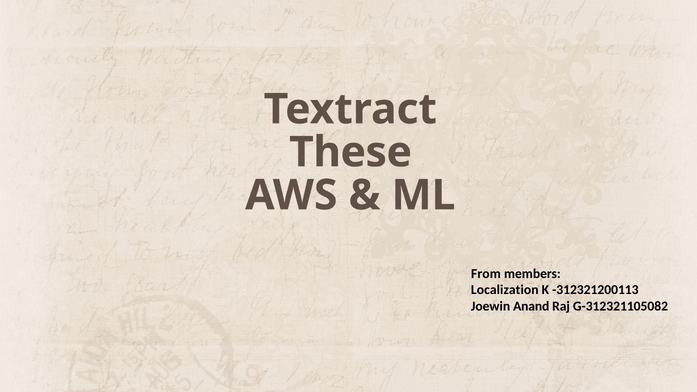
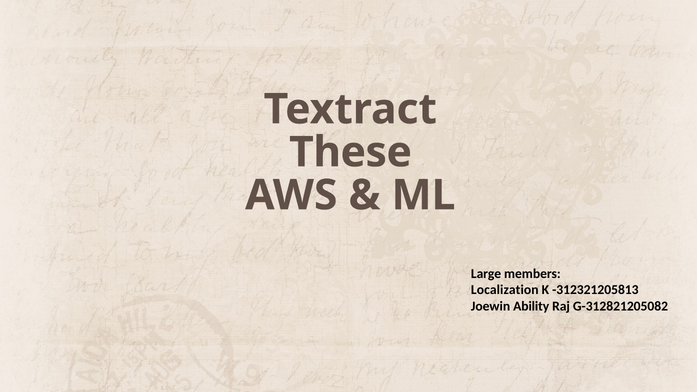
From: From -> Large
-312321200113: -312321200113 -> -312321205813
Anand: Anand -> Ability
G-312321105082: G-312321105082 -> G-312821205082
